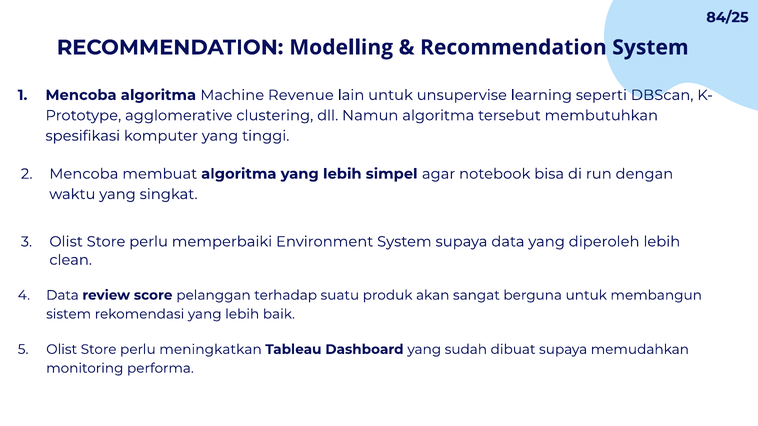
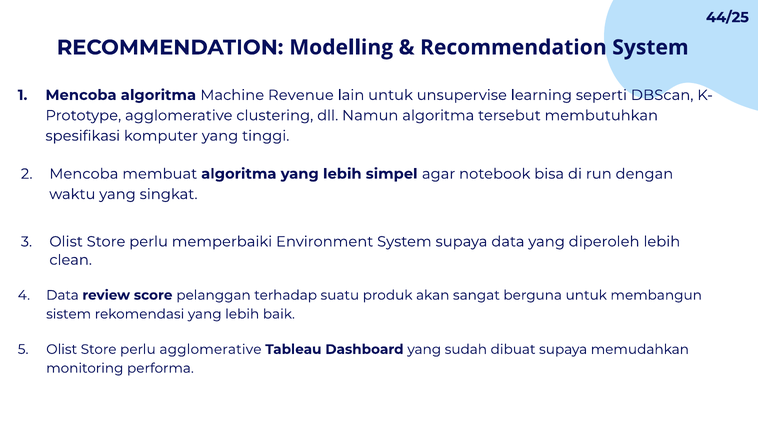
84/25: 84/25 -> 44/25
perlu meningkatkan: meningkatkan -> agglomerative
